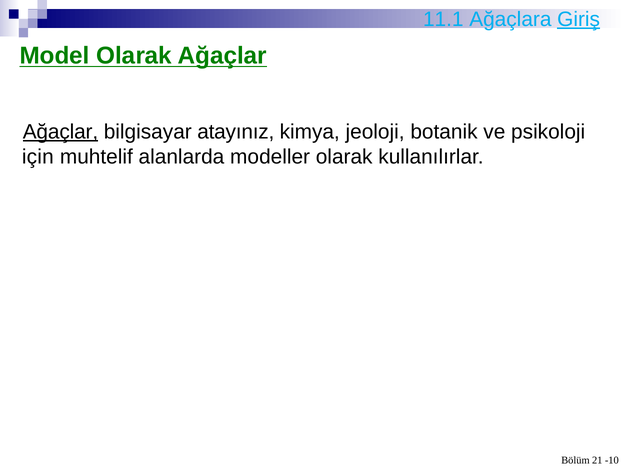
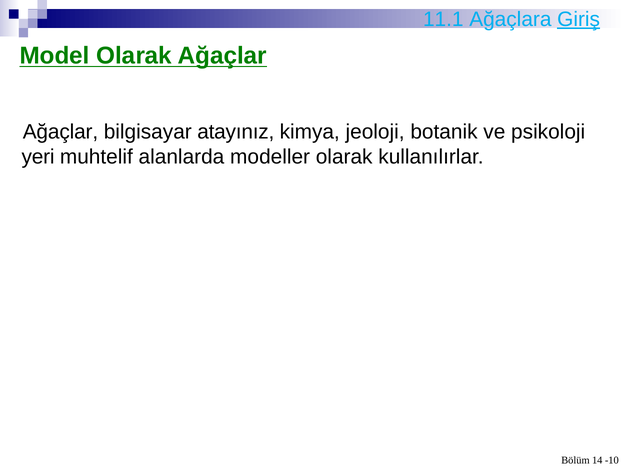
Ağaçlar at (60, 132) underline: present -> none
için: için -> yeri
21: 21 -> 14
